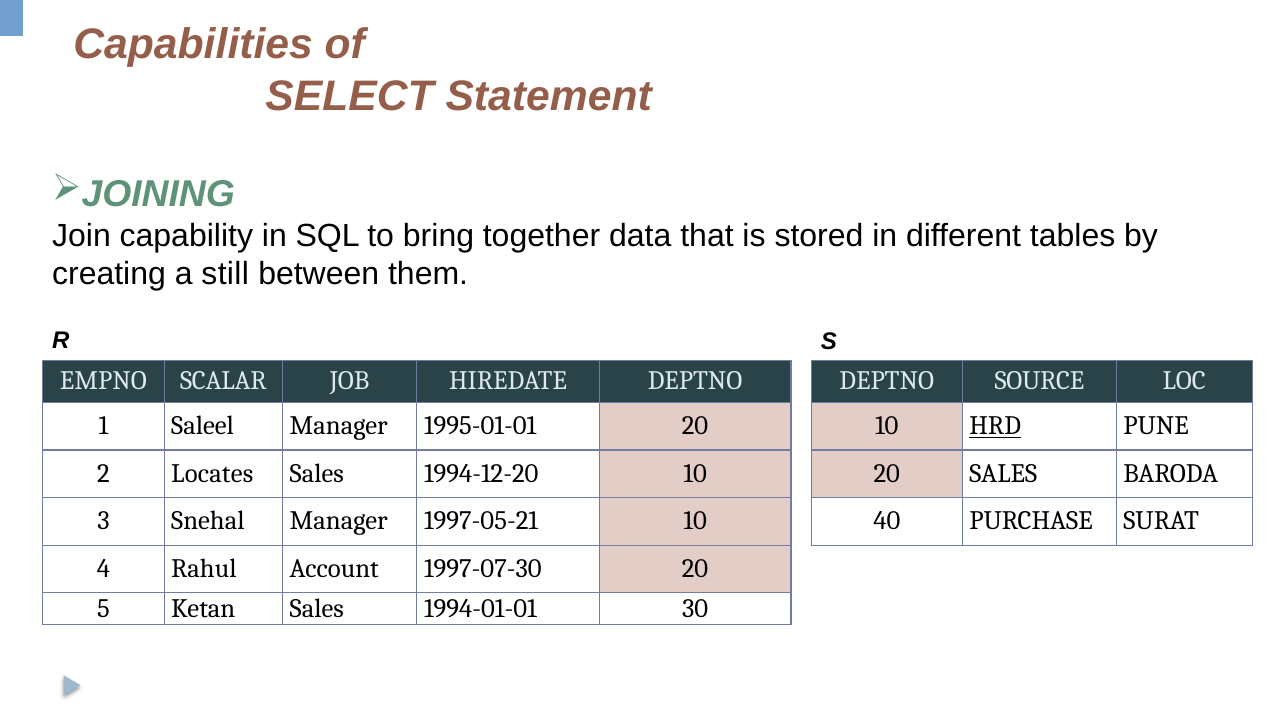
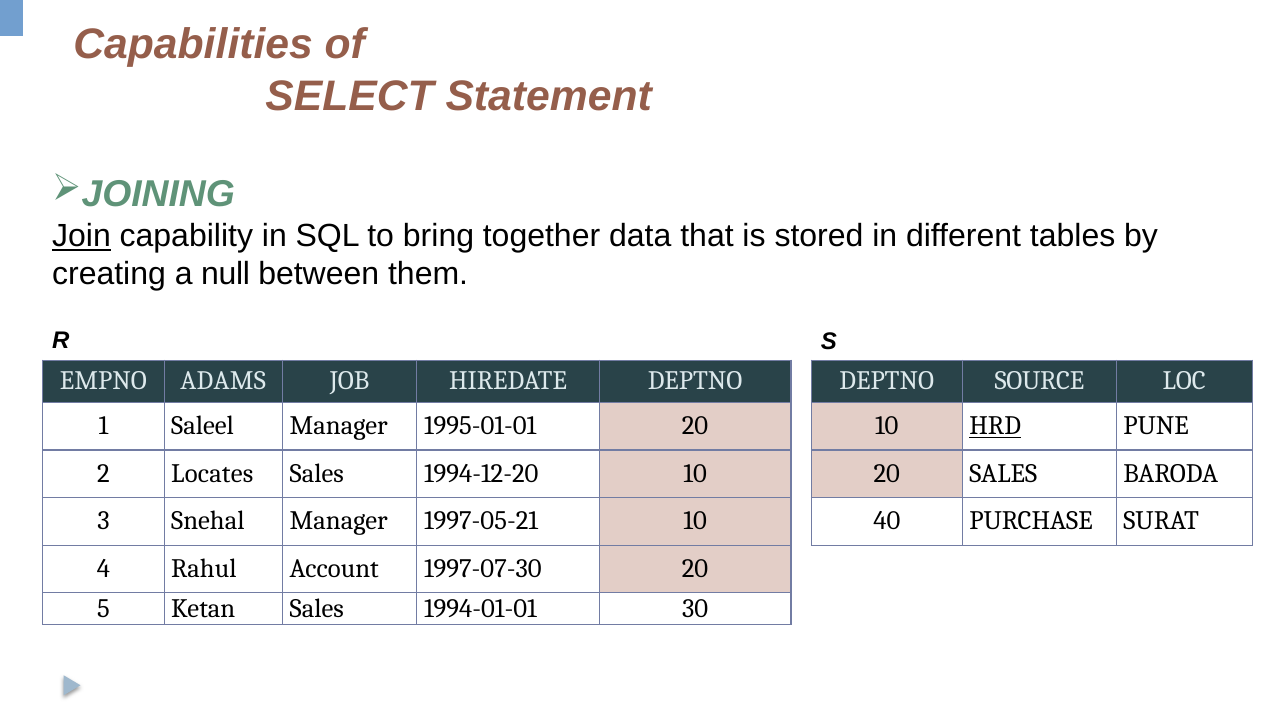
Join underline: none -> present
still: still -> null
SCALAR: SCALAR -> ADAMS
